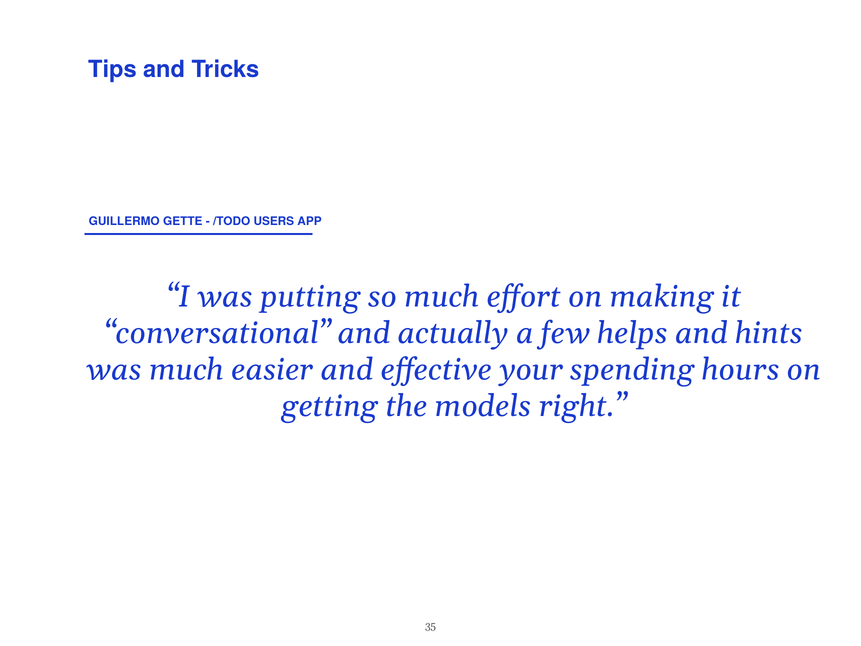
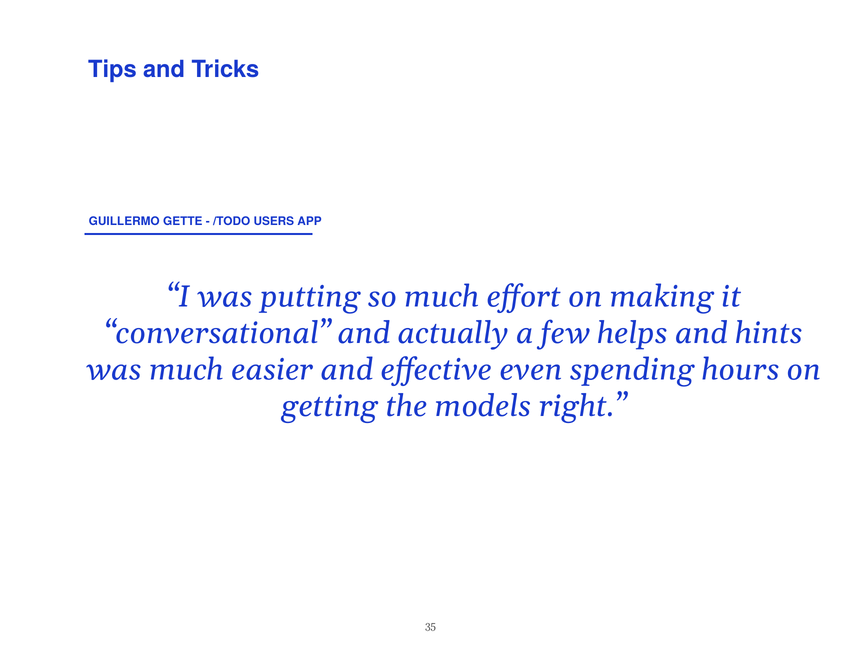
your: your -> even
